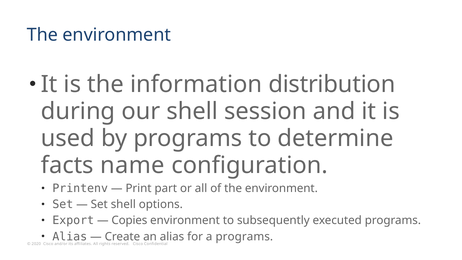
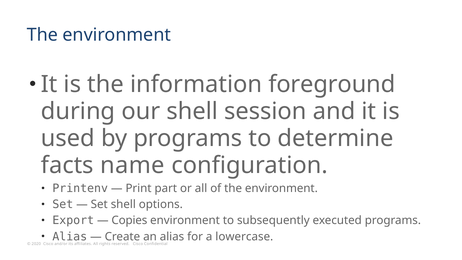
distribution: distribution -> foreground
a programs: programs -> lowercase
